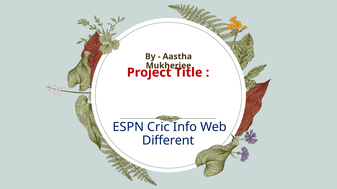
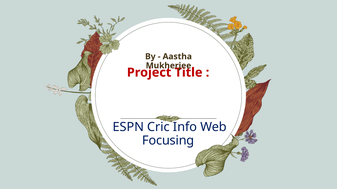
Different: Different -> Focusing
